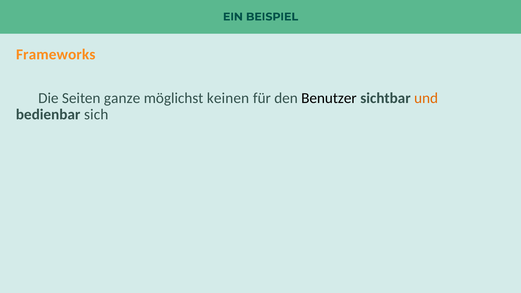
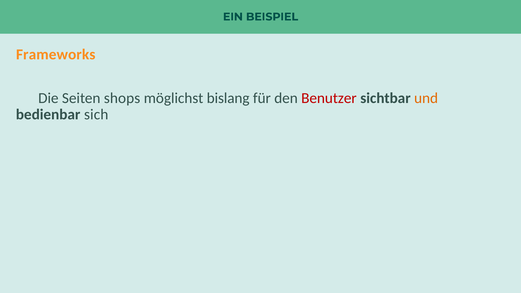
ganze: ganze -> shops
keinen: keinen -> bislang
Benutzer colour: black -> red
